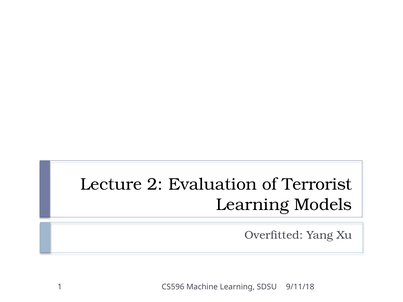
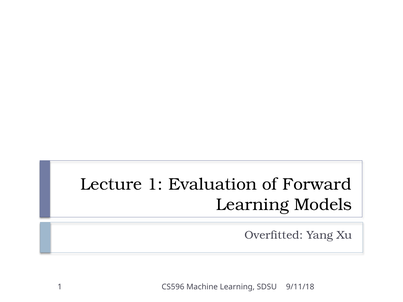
Lecture 2: 2 -> 1
Terrorist: Terrorist -> Forward
